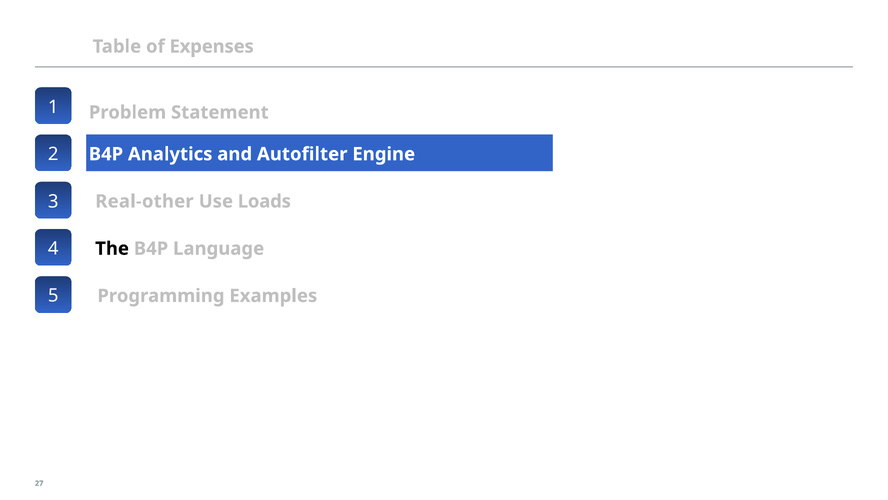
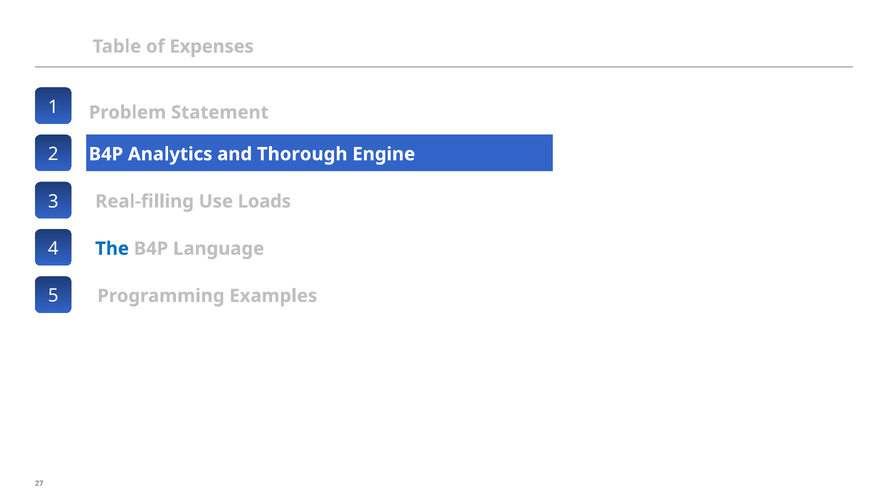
Autofilter: Autofilter -> Thorough
Real-other: Real-other -> Real-filling
The colour: black -> blue
